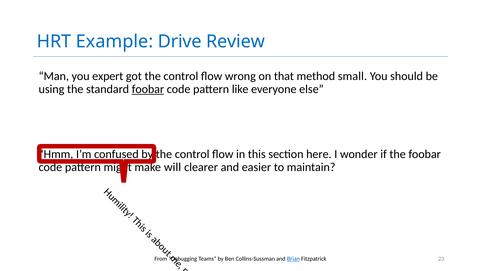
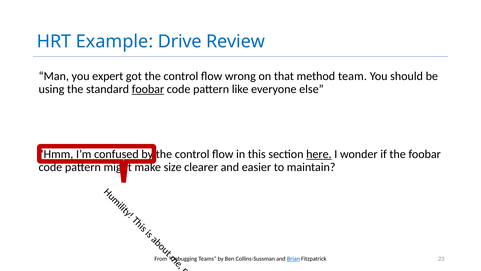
small: small -> team
here underline: none -> present
will: will -> size
